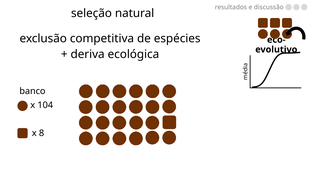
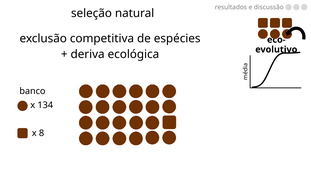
104: 104 -> 134
